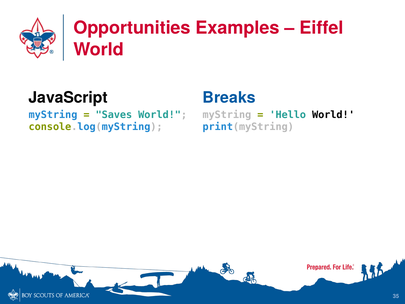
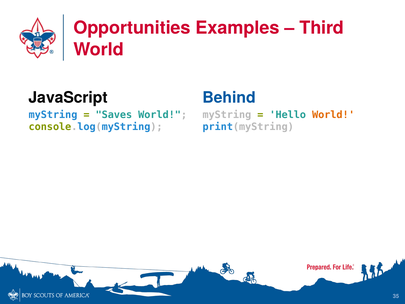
Eiffel: Eiffel -> Third
Breaks: Breaks -> Behind
World at (333, 115) colour: black -> orange
